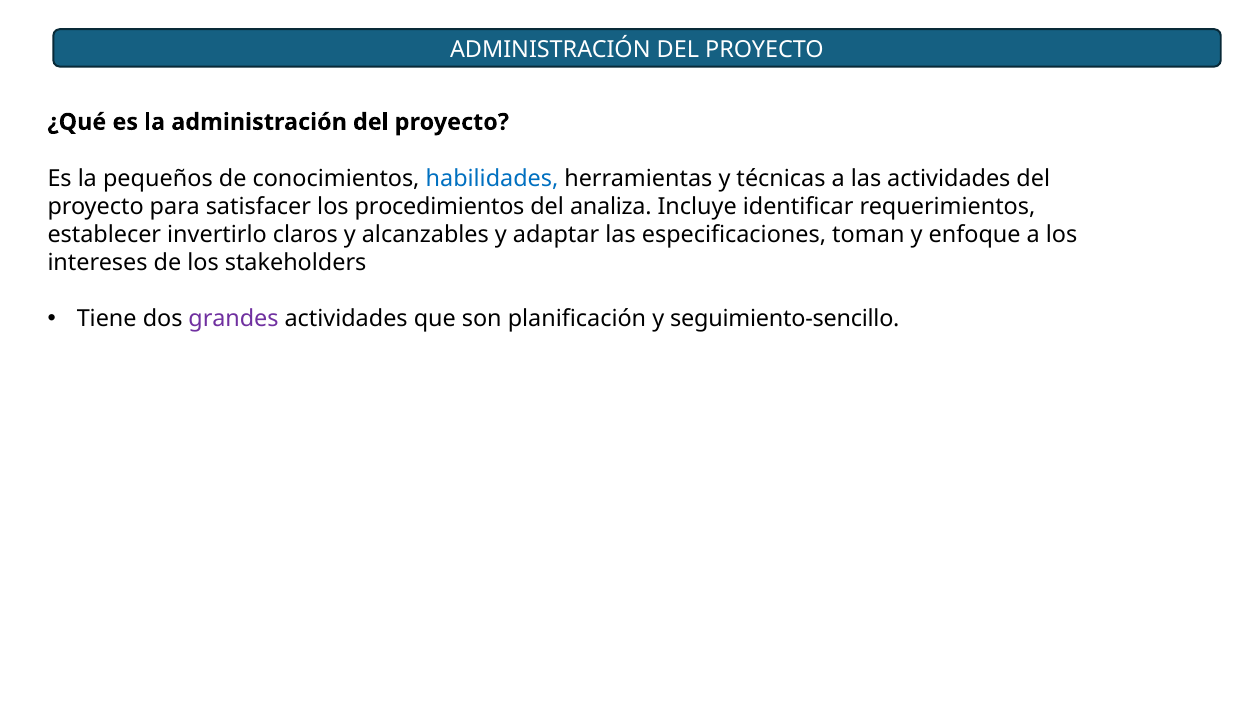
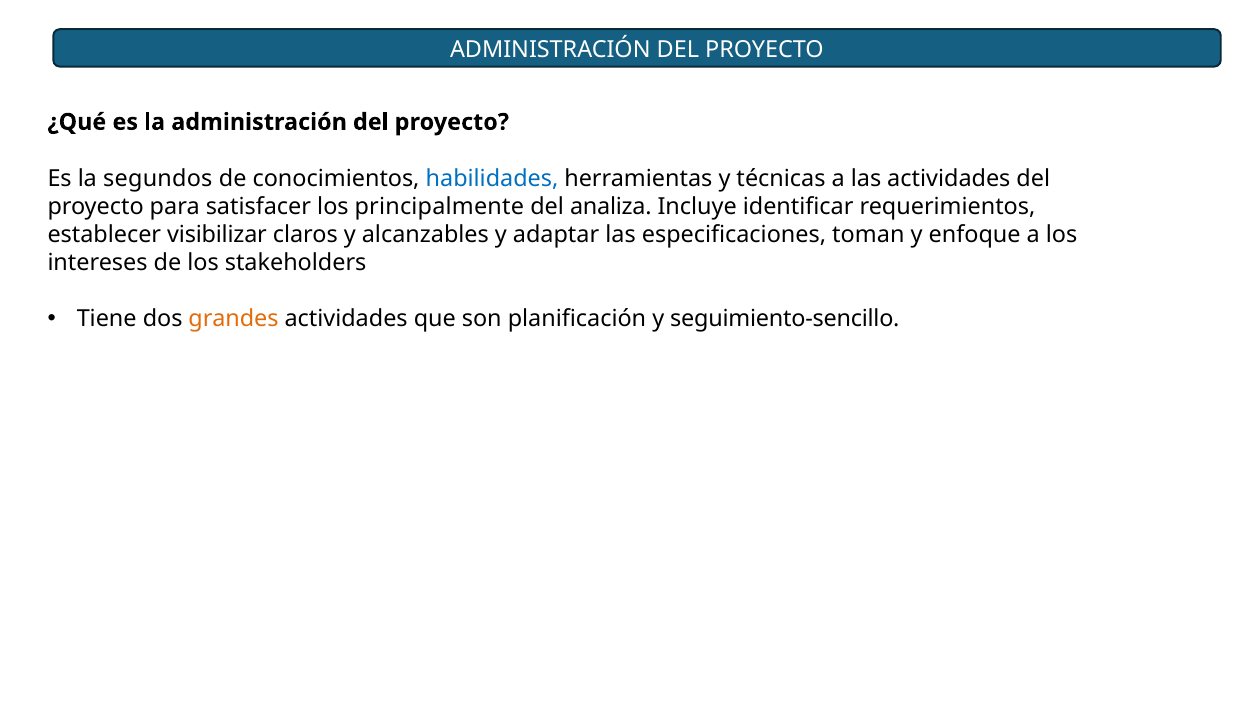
pequeños: pequeños -> segundos
procedimientos: procedimientos -> principalmente
invertirlo: invertirlo -> visibilizar
grandes colour: purple -> orange
